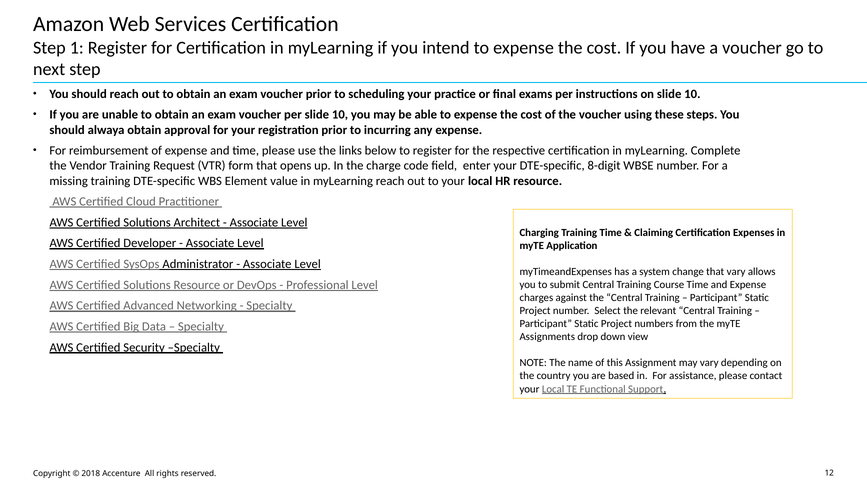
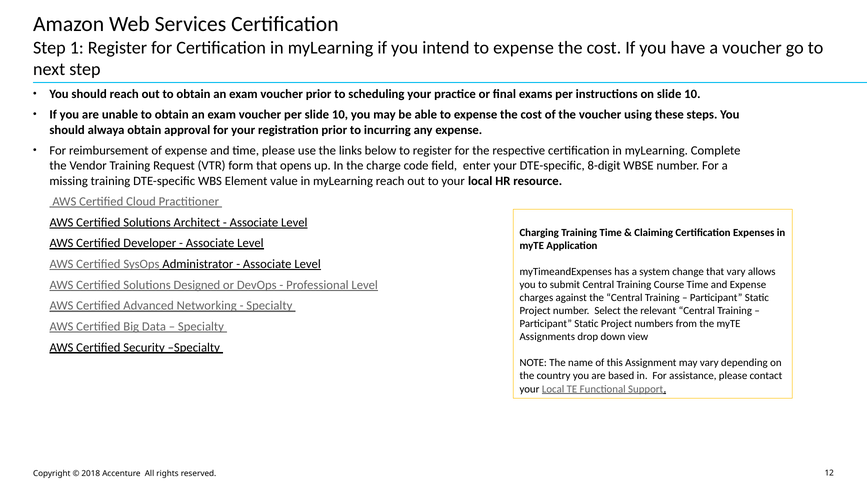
Solutions Resource: Resource -> Designed
